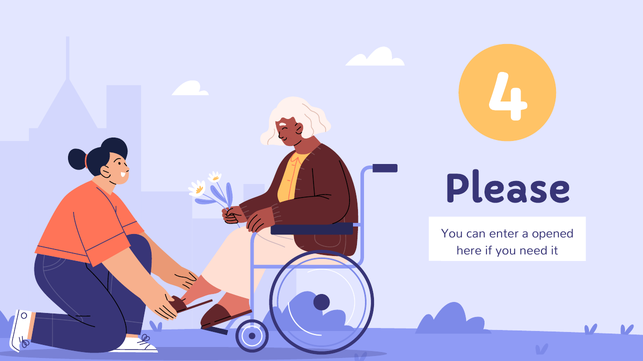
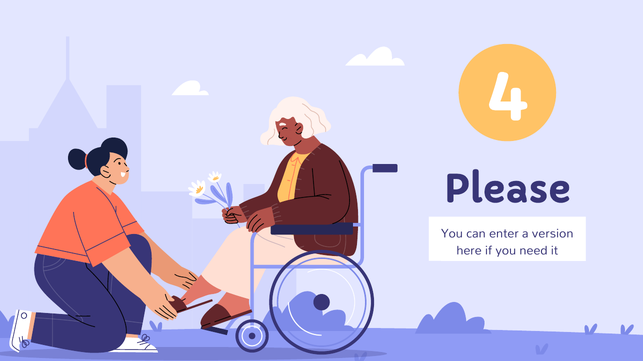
opened: opened -> version
